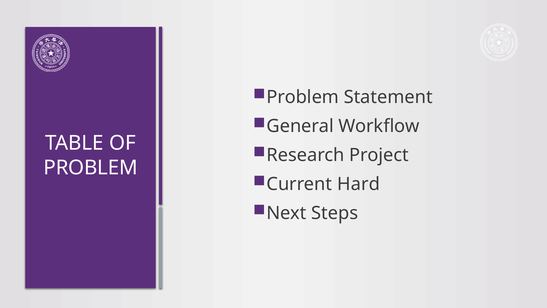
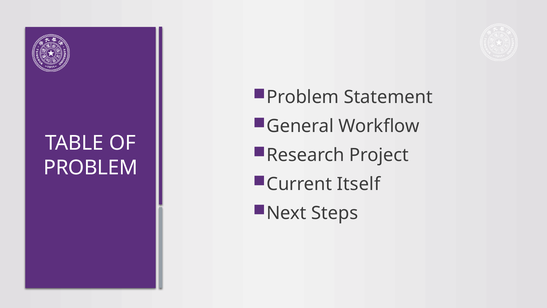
Hard: Hard -> Itself
